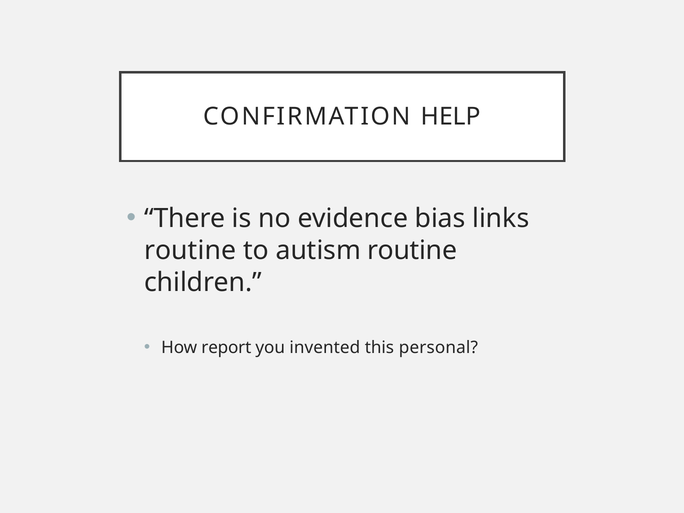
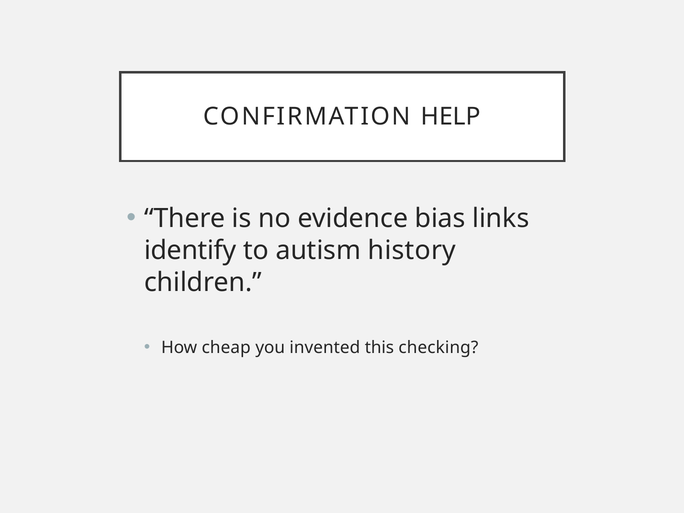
routine at (190, 251): routine -> identify
autism routine: routine -> history
report: report -> cheap
personal: personal -> checking
